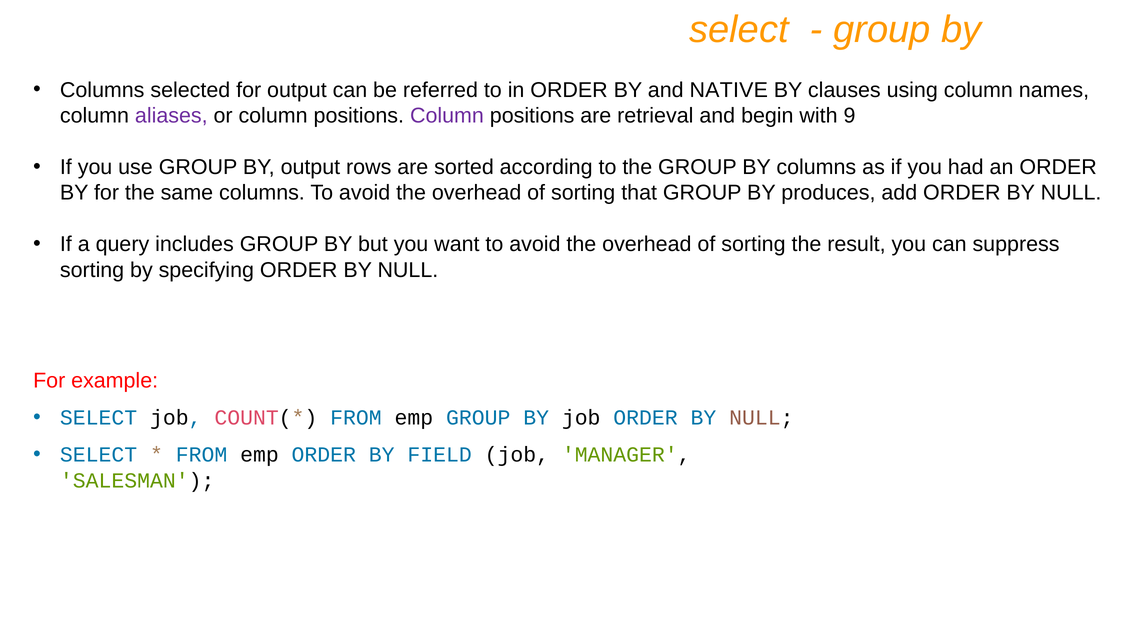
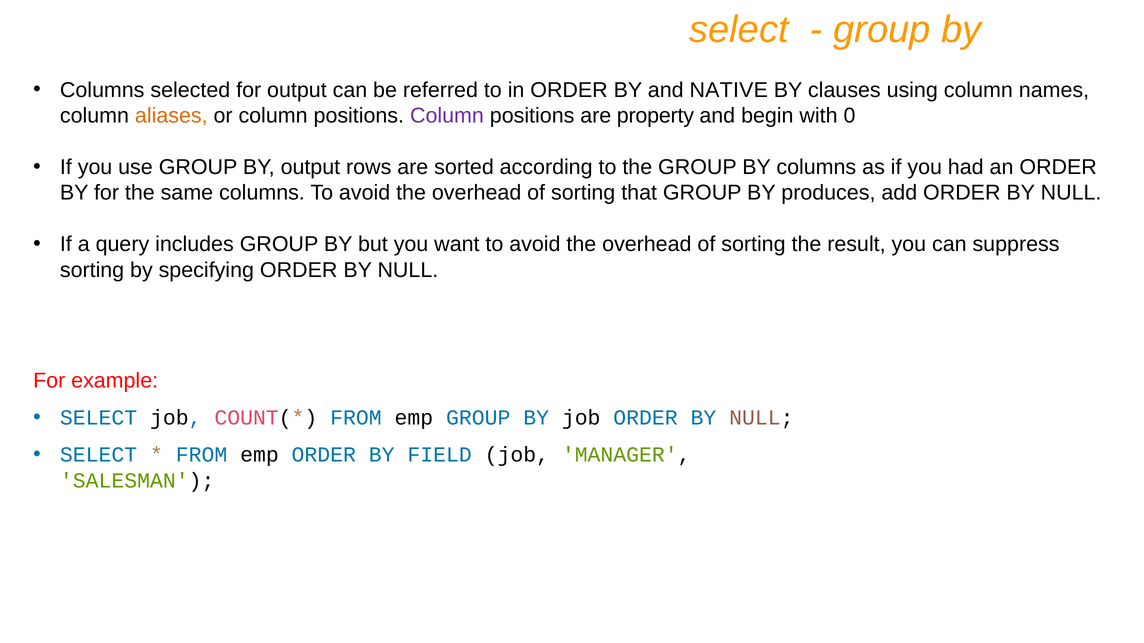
aliases colour: purple -> orange
retrieval: retrieval -> property
9: 9 -> 0
